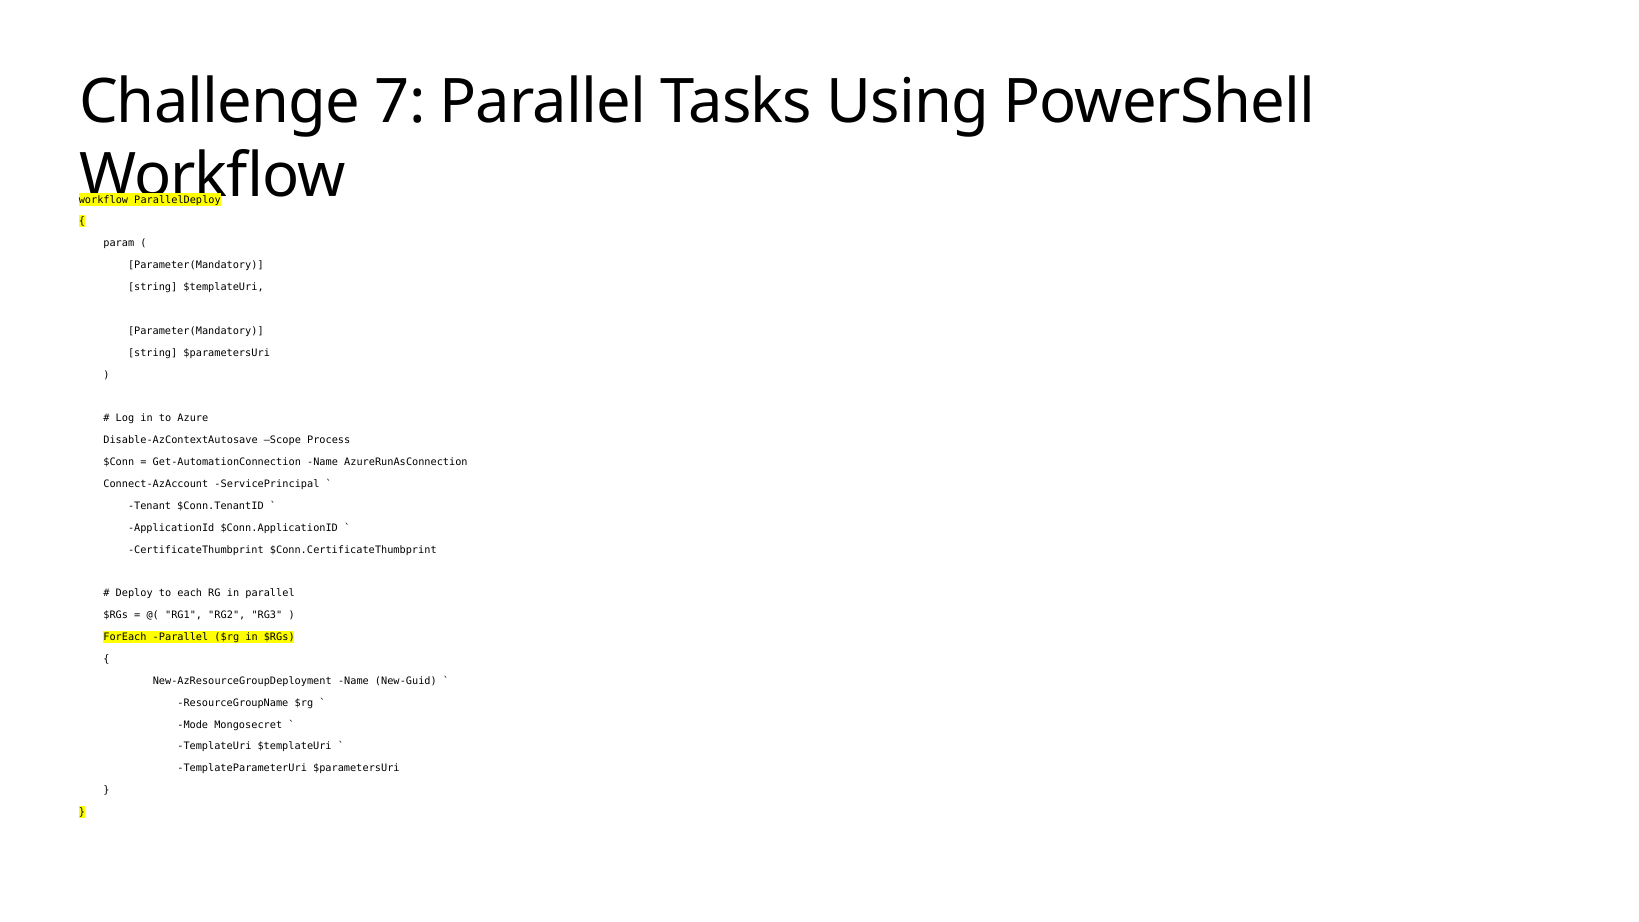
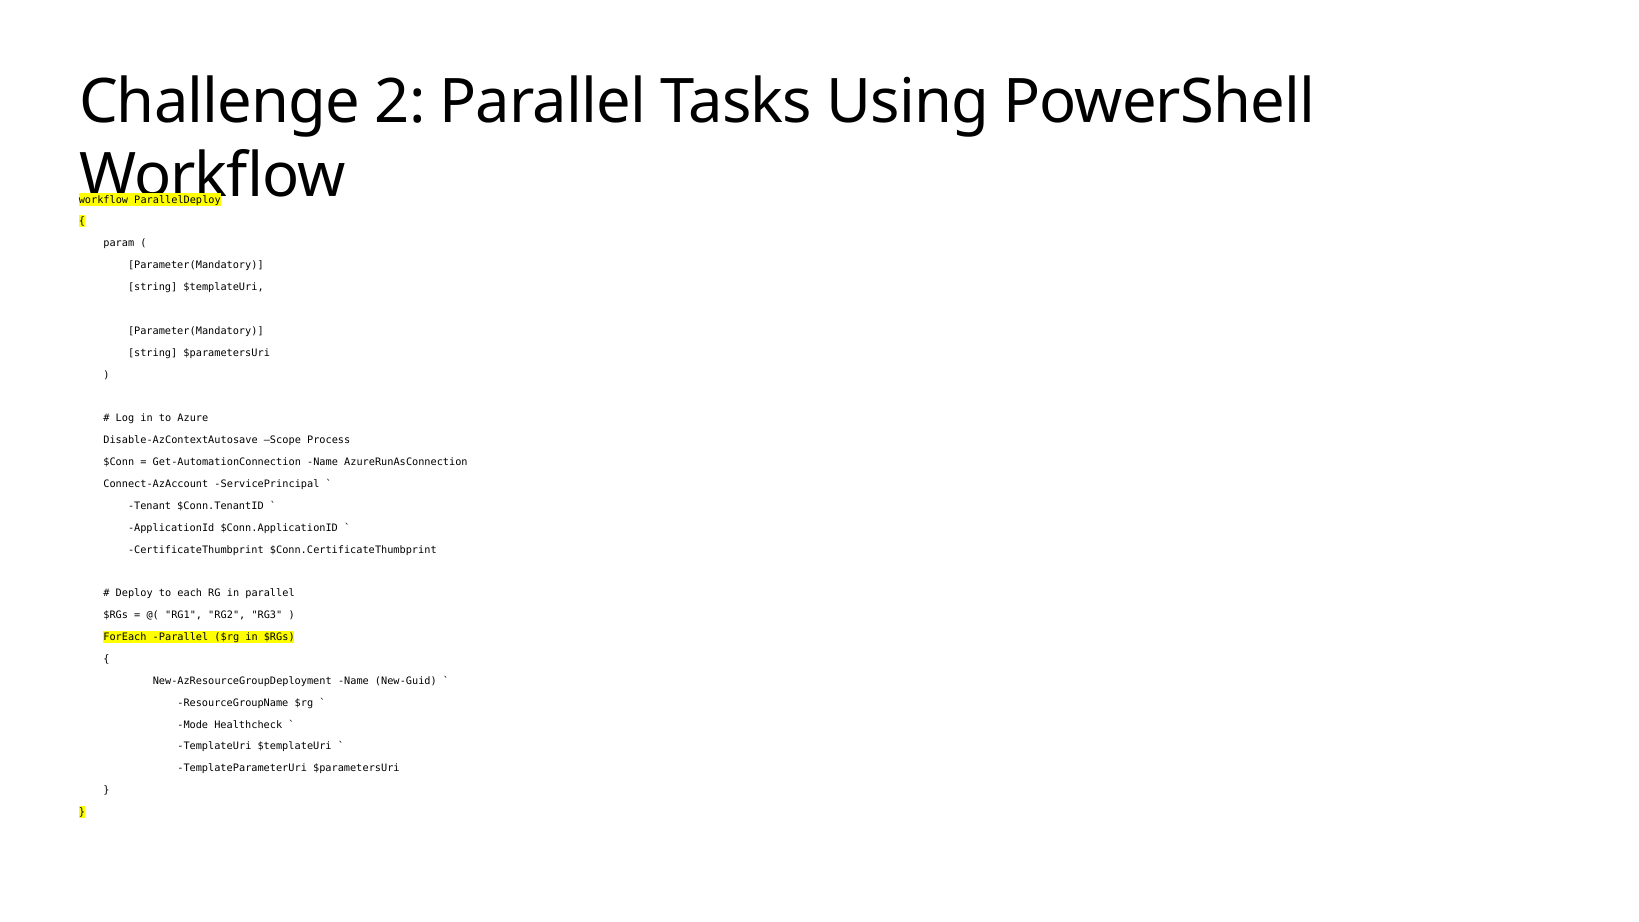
7: 7 -> 2
Mongosecret: Mongosecret -> Healthcheck
